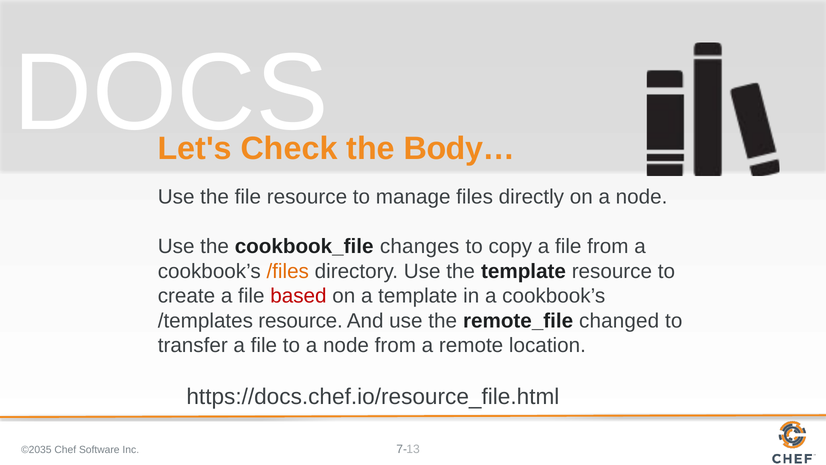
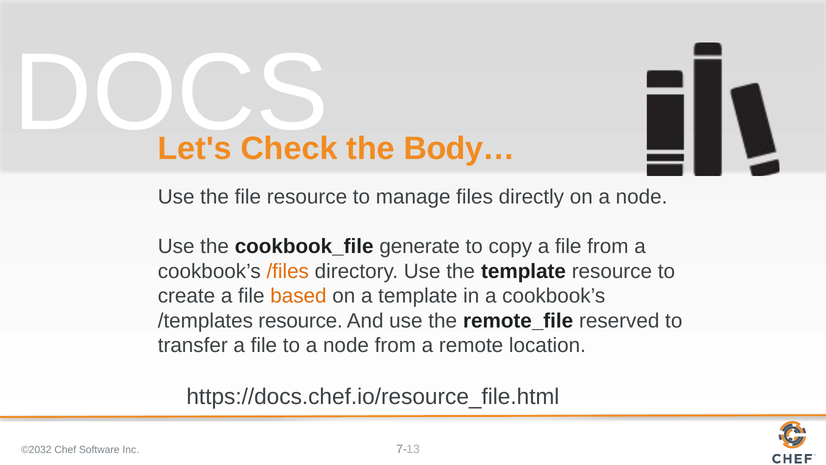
changes: changes -> generate
based colour: red -> orange
changed: changed -> reserved
©2035: ©2035 -> ©2032
